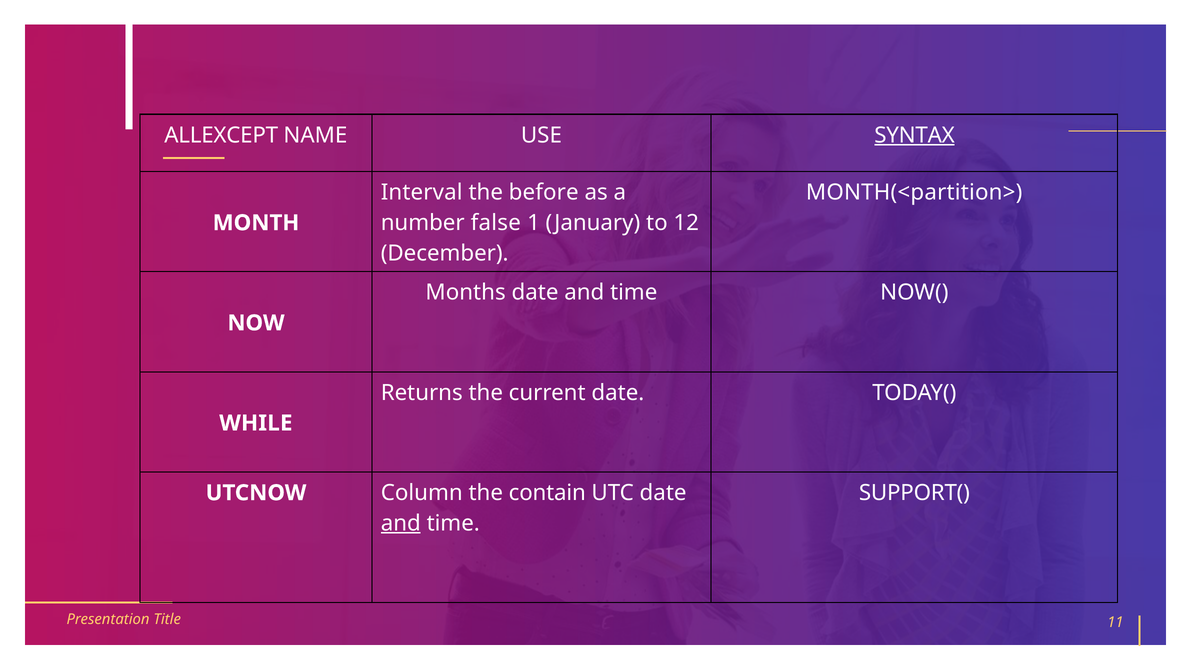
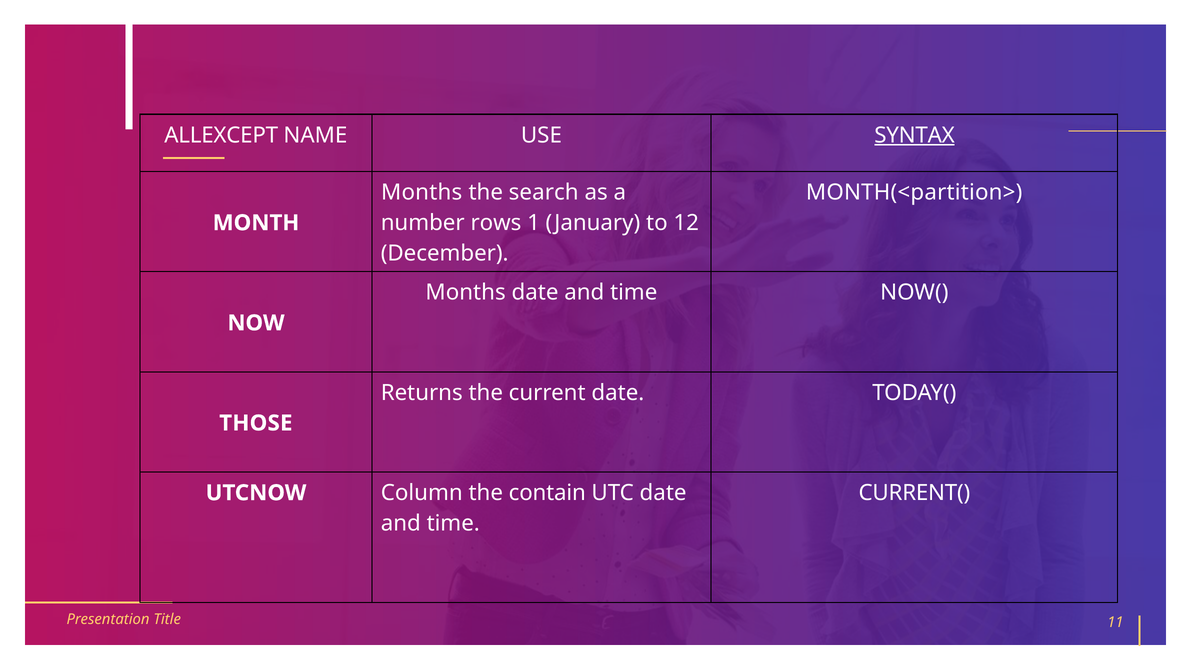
Interval at (422, 192): Interval -> Months
before: before -> search
false: false -> rows
WHILE: WHILE -> THOSE
SUPPORT(: SUPPORT( -> CURRENT(
and at (401, 523) underline: present -> none
